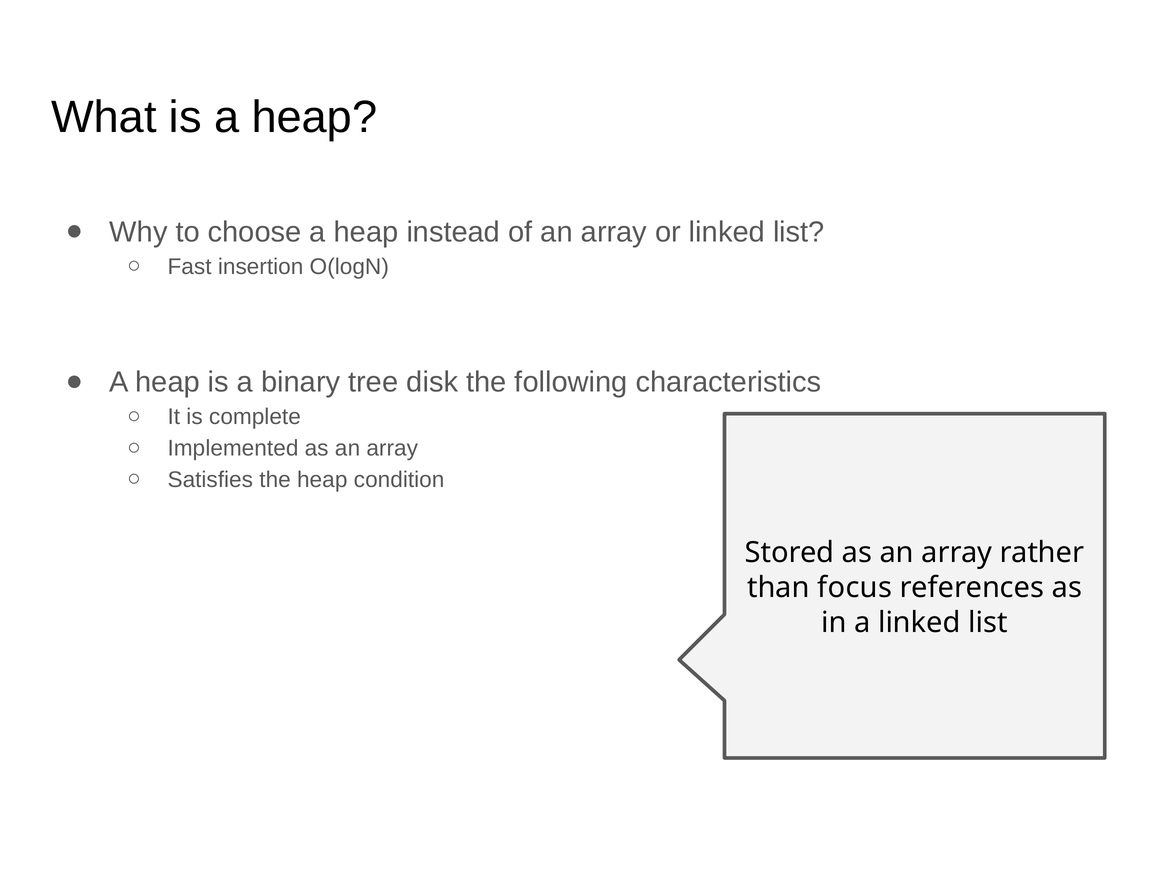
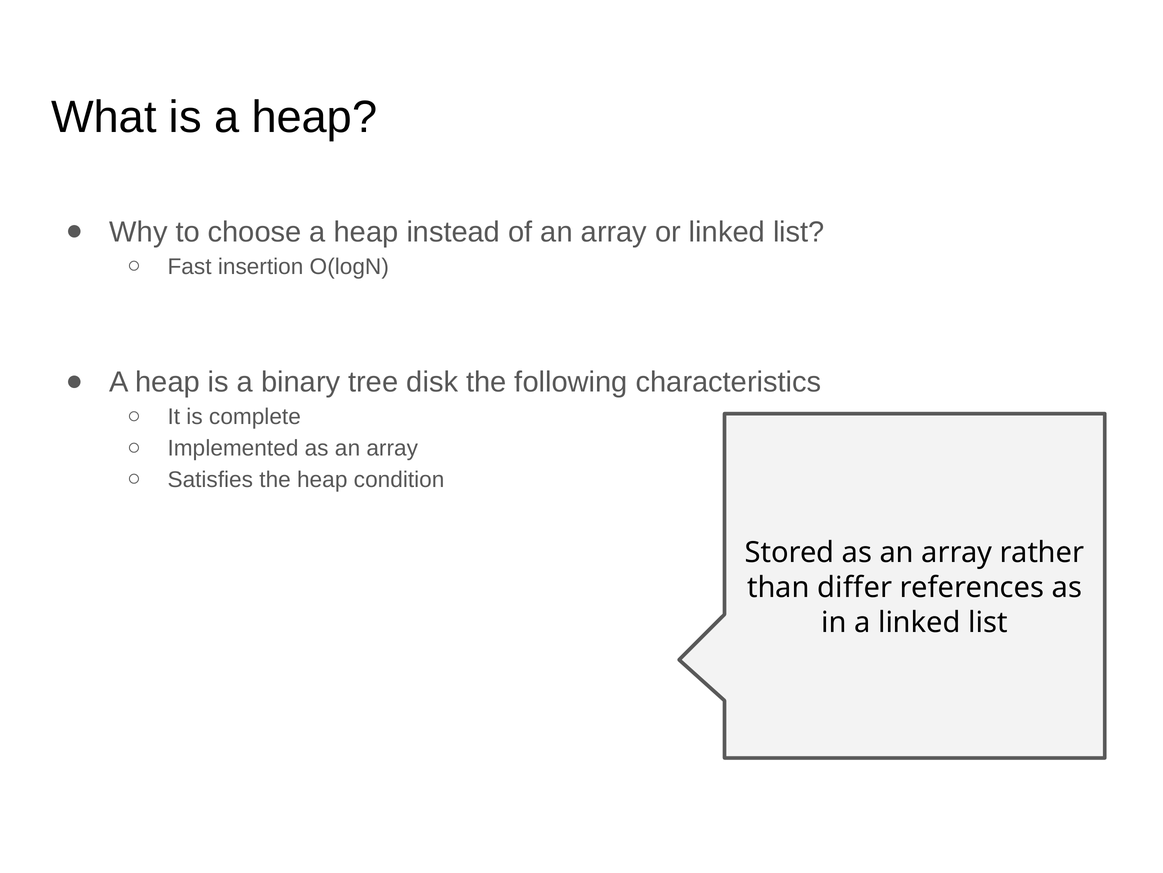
focus: focus -> differ
